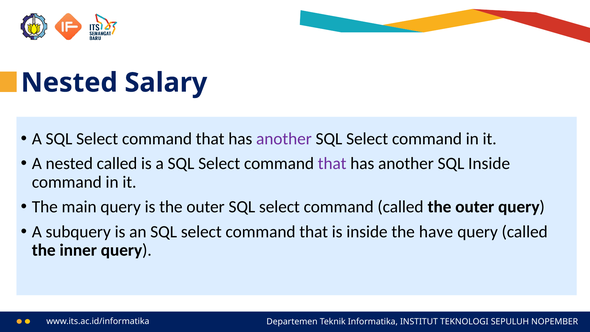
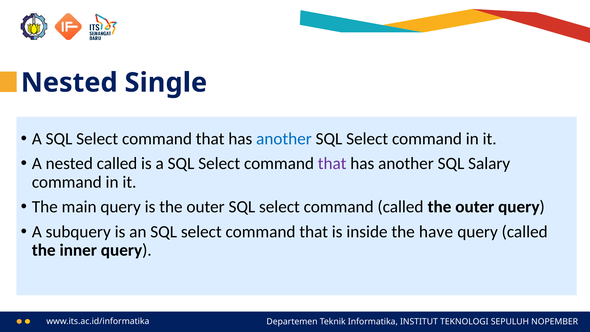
Salary: Salary -> Single
another at (284, 139) colour: purple -> blue
SQL Inside: Inside -> Salary
